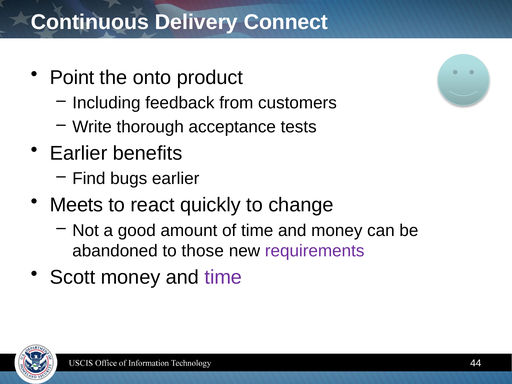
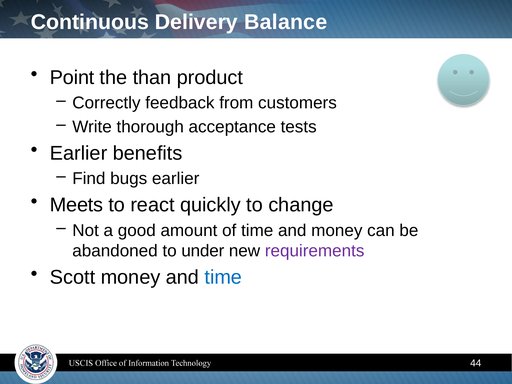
Connect: Connect -> Balance
onto: onto -> than
Including: Including -> Correctly
those: those -> under
time at (223, 277) colour: purple -> blue
